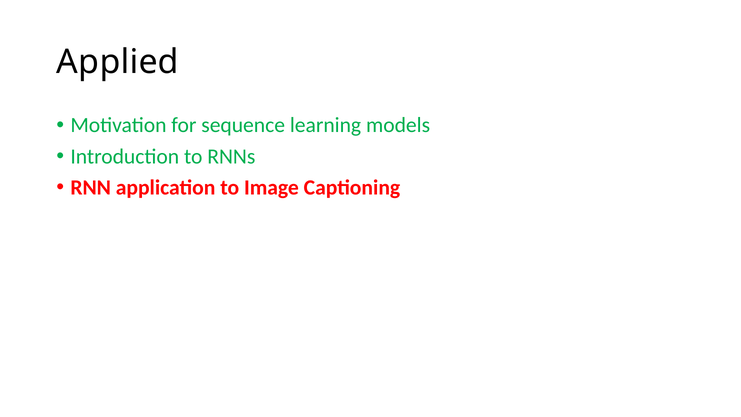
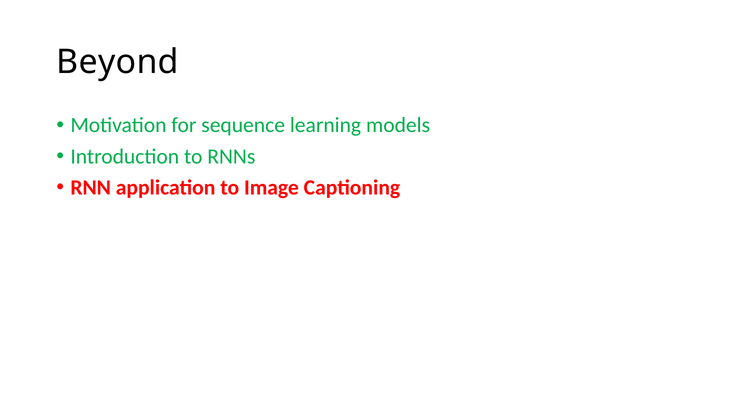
Applied: Applied -> Beyond
